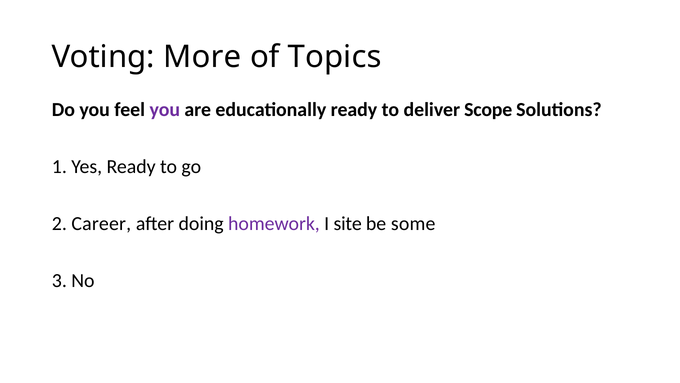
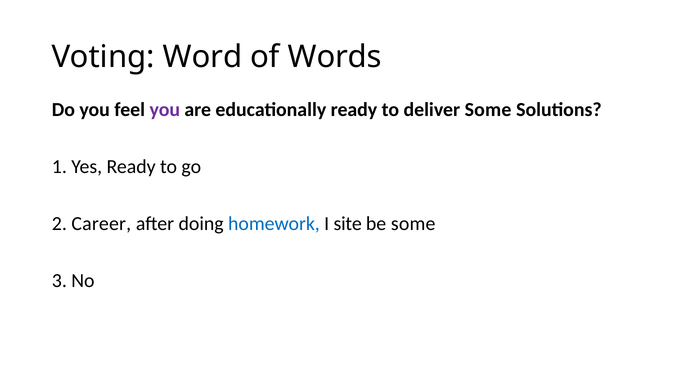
More: More -> Word
Topics: Topics -> Words
deliver Scope: Scope -> Some
homework colour: purple -> blue
